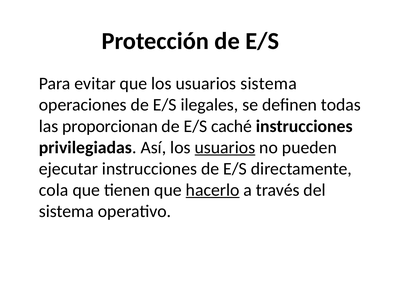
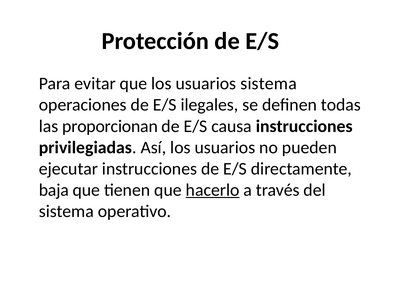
caché: caché -> causa
usuarios at (225, 148) underline: present -> none
cola: cola -> baja
